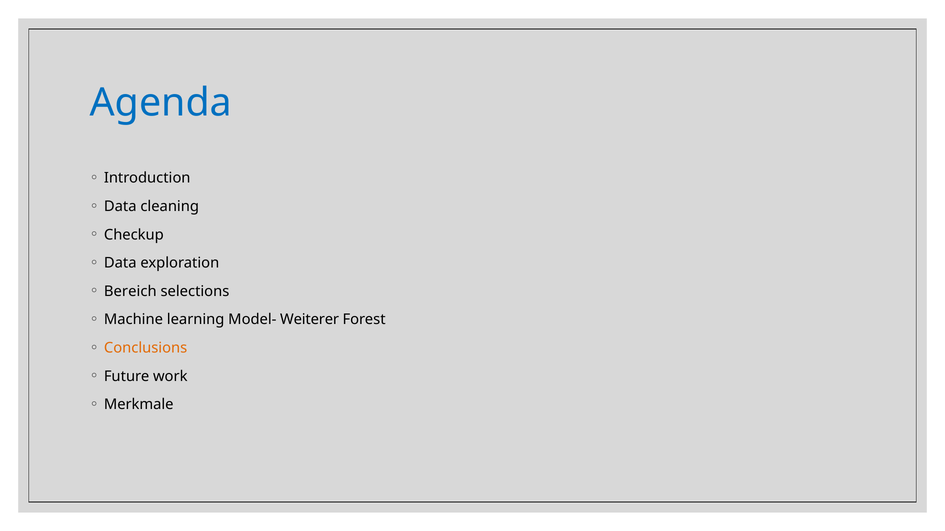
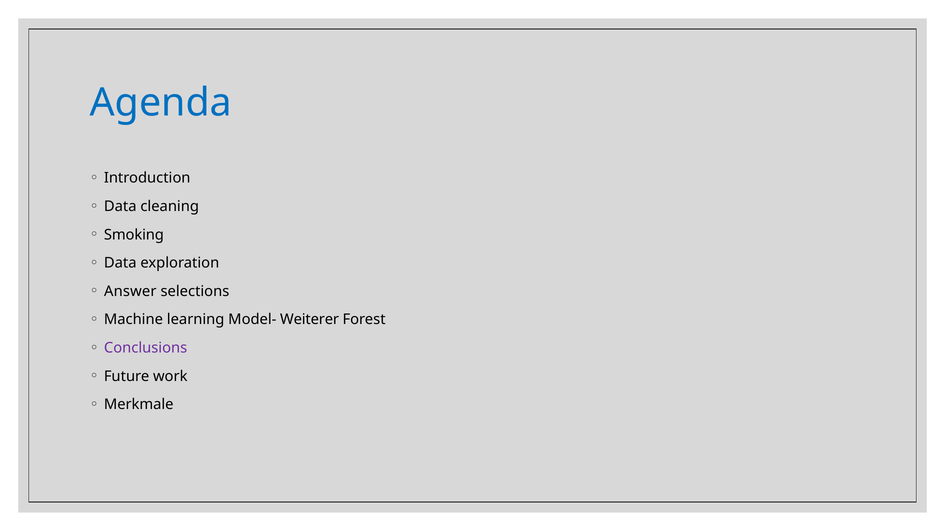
Checkup: Checkup -> Smoking
Bereich: Bereich -> Answer
Conclusions colour: orange -> purple
